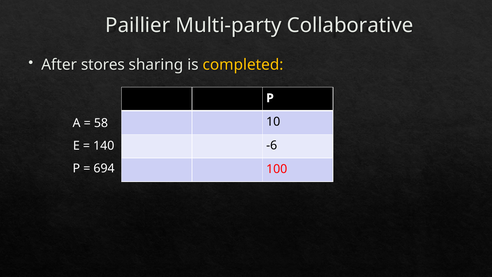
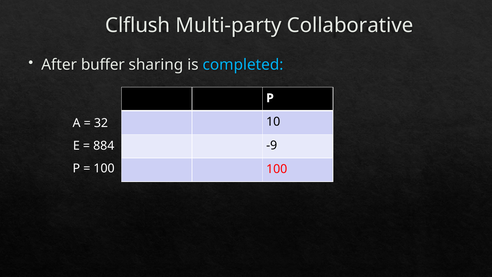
Paillier: Paillier -> Clflush
stores: stores -> buffer
completed colour: yellow -> light blue
58: 58 -> 32
-6: -6 -> -9
140: 140 -> 884
694 at (104, 168): 694 -> 100
